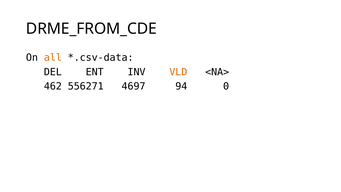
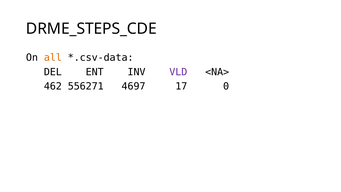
DRME_FROM_CDE: DRME_FROM_CDE -> DRME_STEPS_CDE
VLD colour: orange -> purple
94: 94 -> 17
